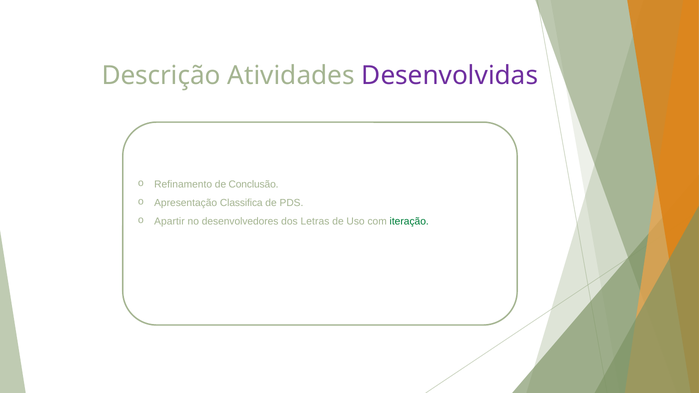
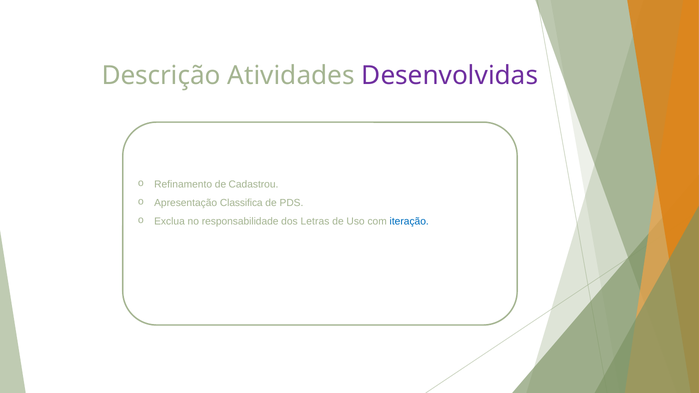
Conclusão: Conclusão -> Cadastrou
Apartir: Apartir -> Exclua
desenvolvedores: desenvolvedores -> responsabilidade
iteração colour: green -> blue
